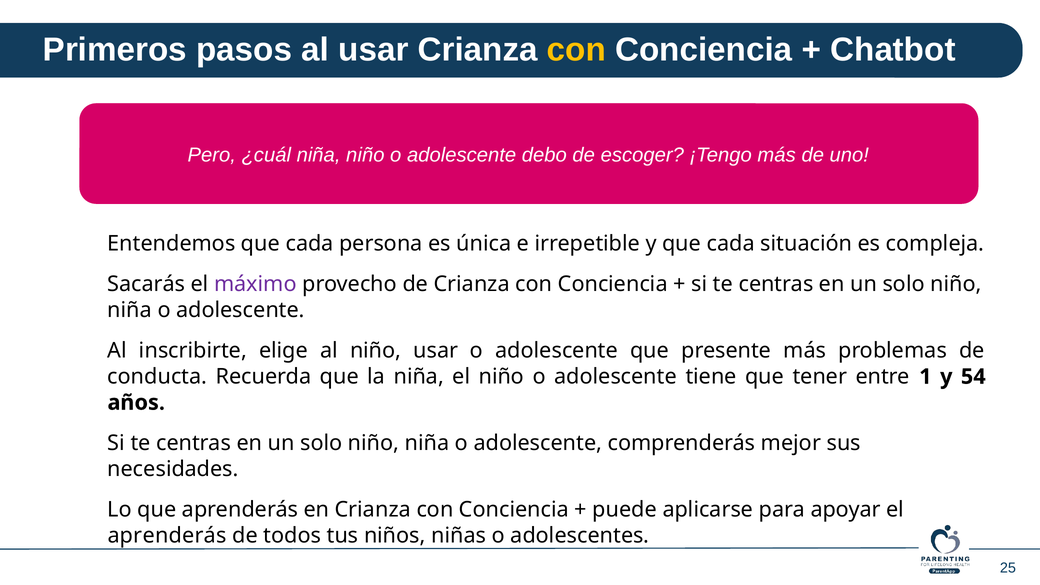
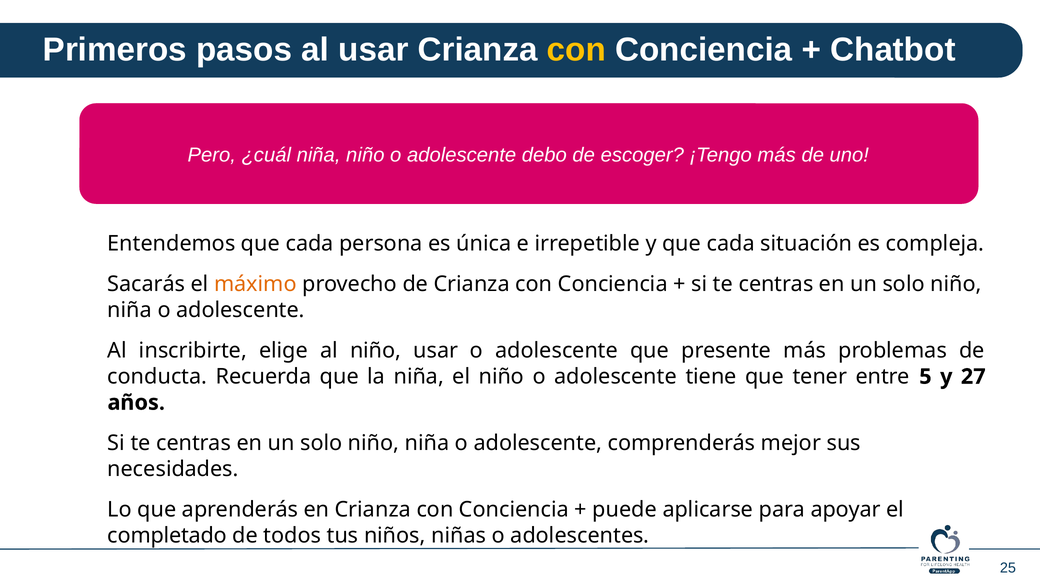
máximo colour: purple -> orange
1: 1 -> 5
54: 54 -> 27
aprenderás at (167, 536): aprenderás -> completado
